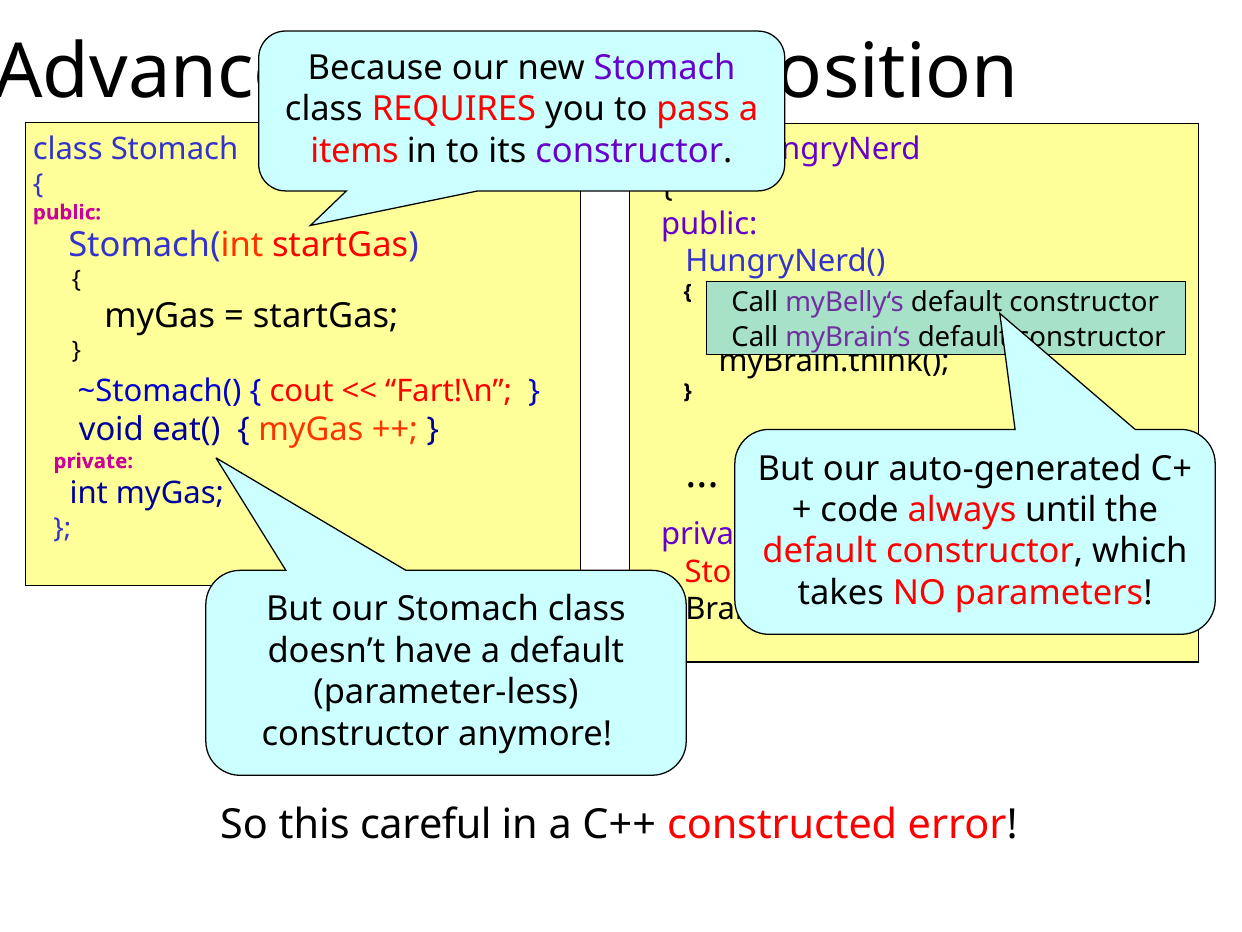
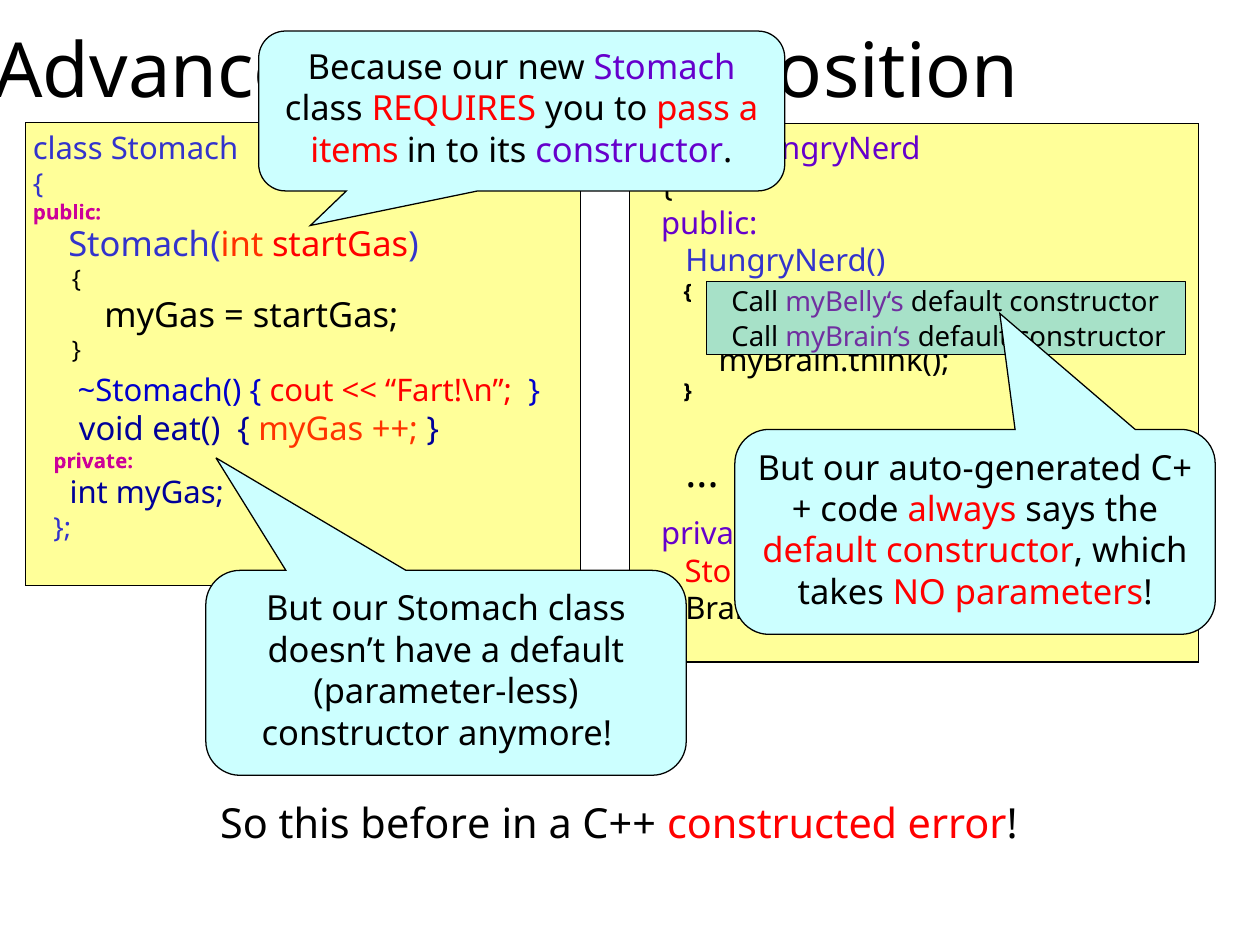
until: until -> says
careful: careful -> before
